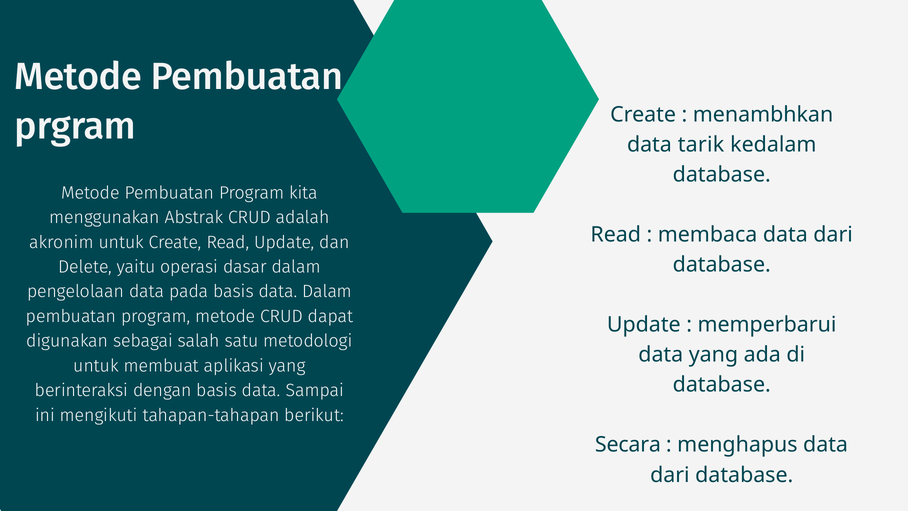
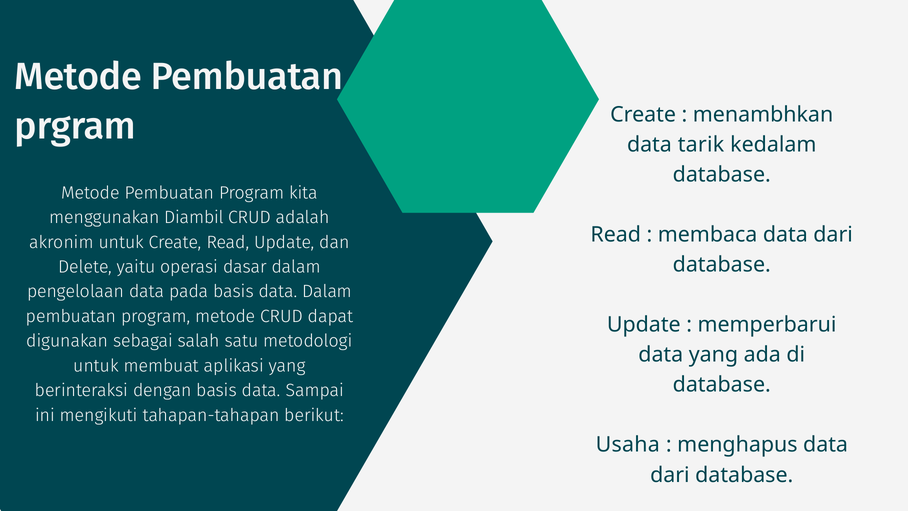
Abstrak: Abstrak -> Diambil
Secara: Secara -> Usaha
